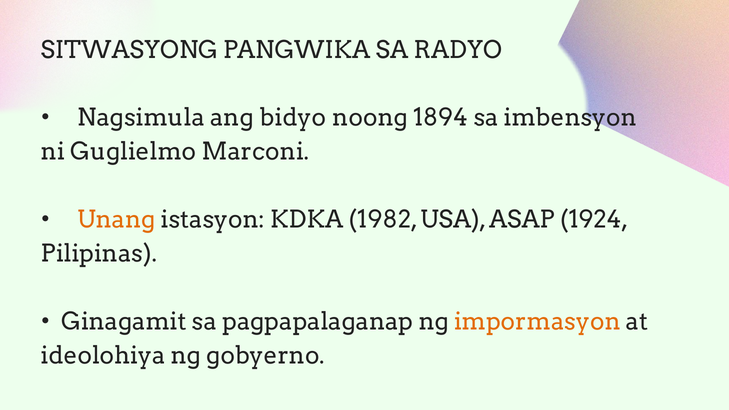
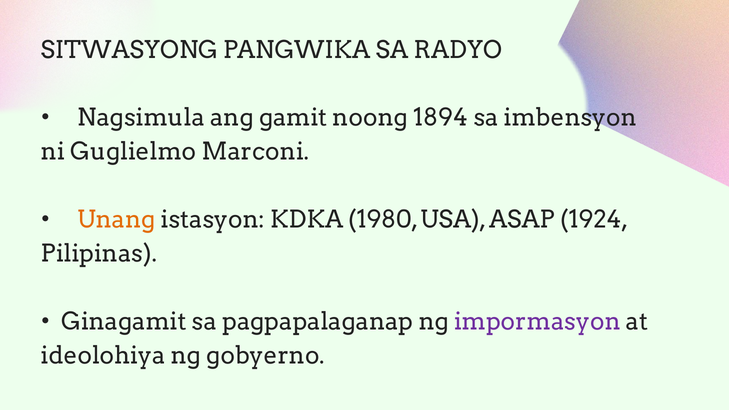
bidyo: bidyo -> gamit
1982: 1982 -> 1980
impormasyon colour: orange -> purple
